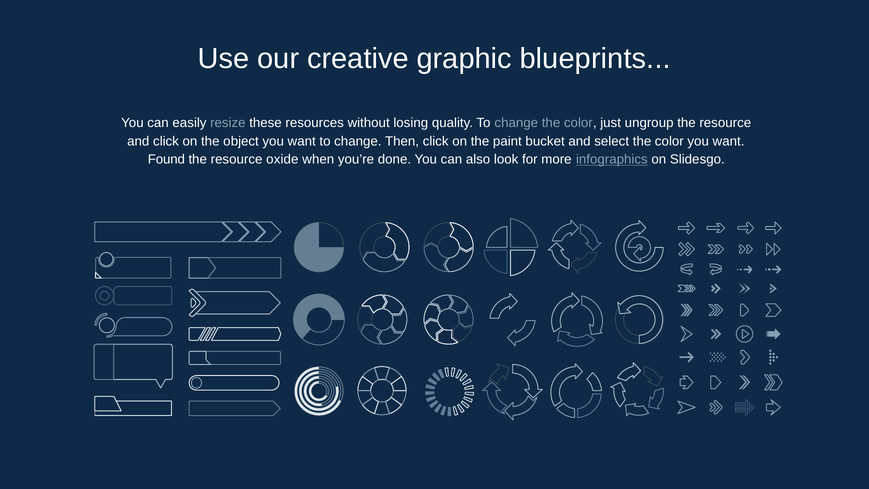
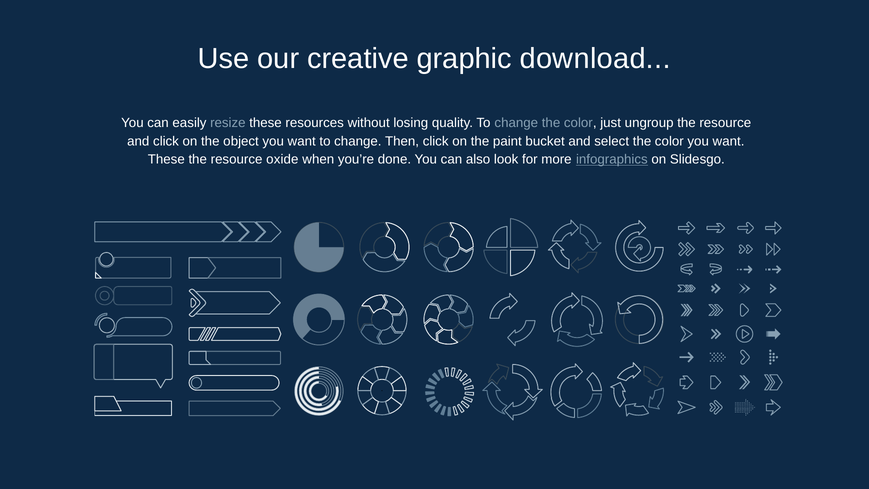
blueprints: blueprints -> download
Found at (166, 159): Found -> These
